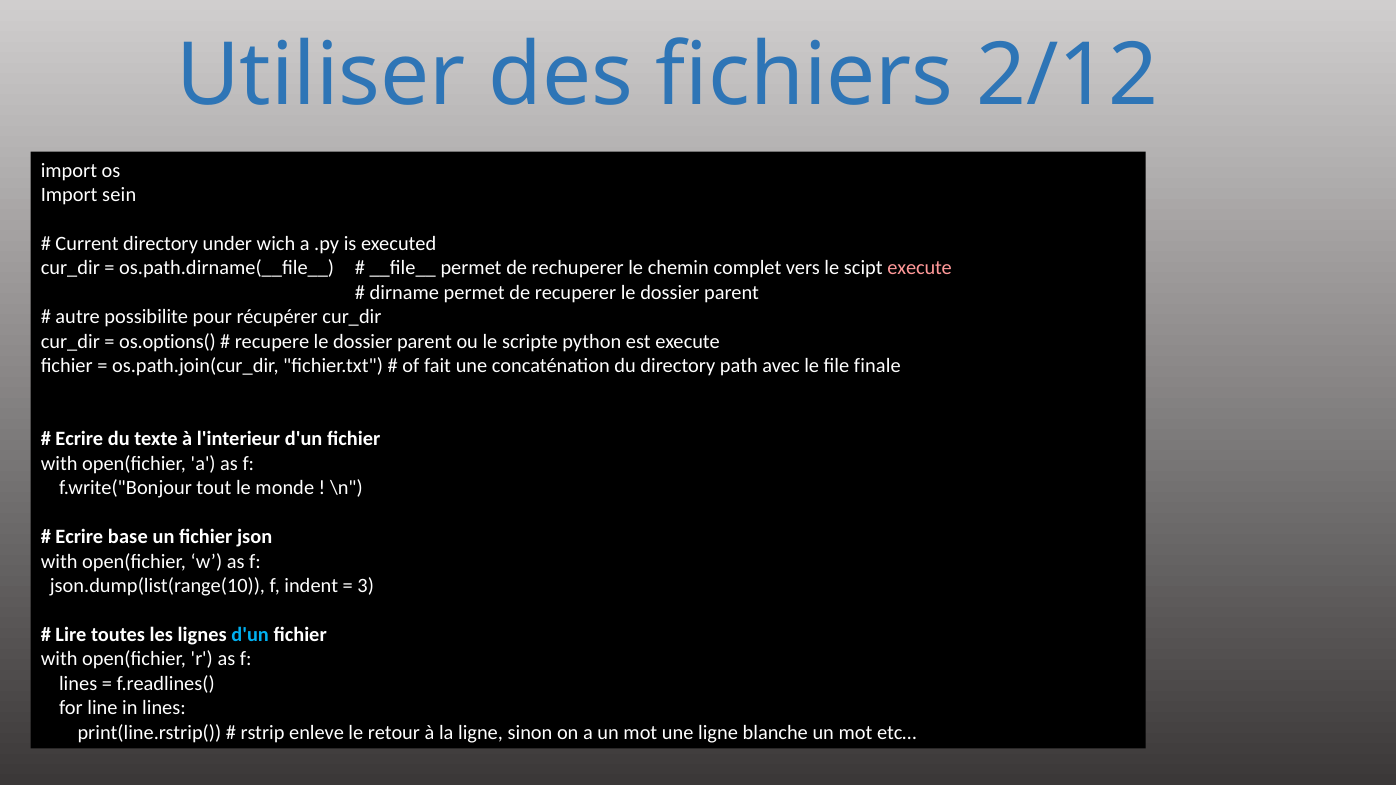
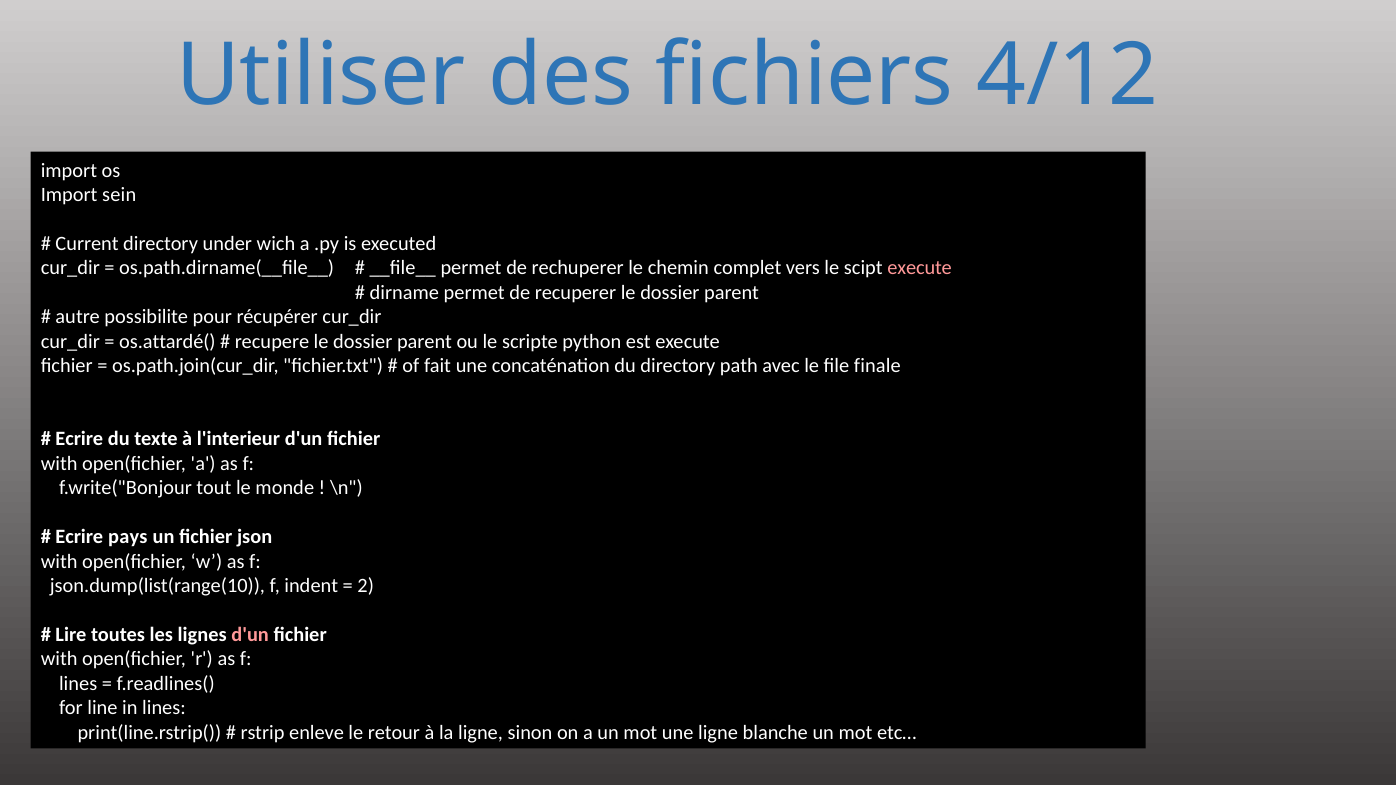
2/12: 2/12 -> 4/12
os.options(: os.options( -> os.attardé(
base: base -> pays
3: 3 -> 2
d'un at (250, 635) colour: light blue -> pink
